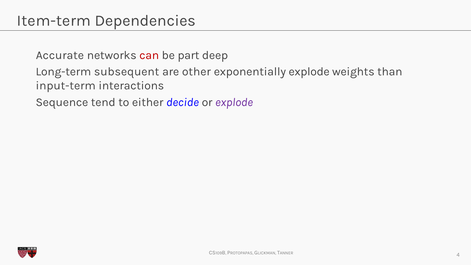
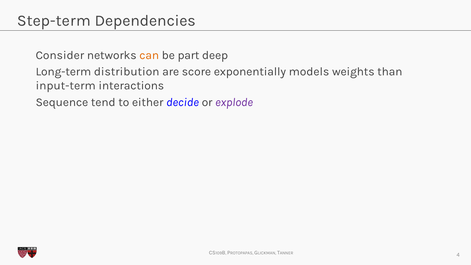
Item-term: Item-term -> Step-term
Accurate: Accurate -> Consider
can colour: red -> orange
subsequent: subsequent -> distribution
other: other -> score
exponentially explode: explode -> models
